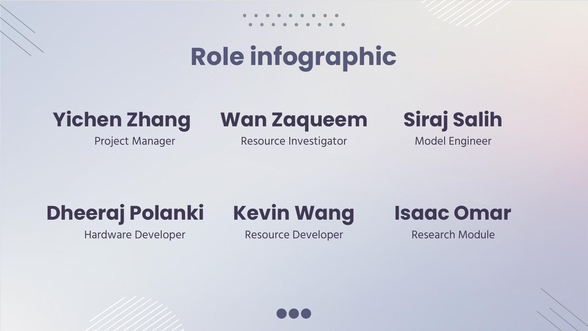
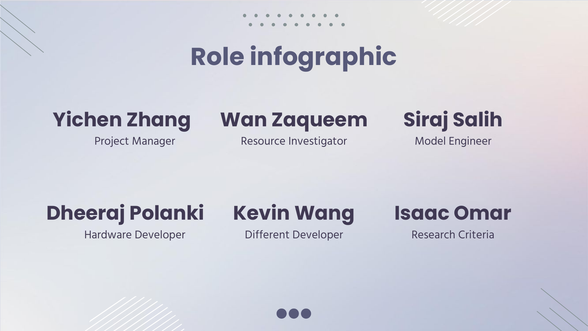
Developer Resource: Resource -> Different
Module: Module -> Criteria
